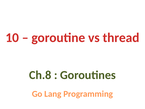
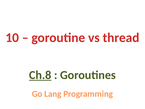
Ch.8 underline: none -> present
